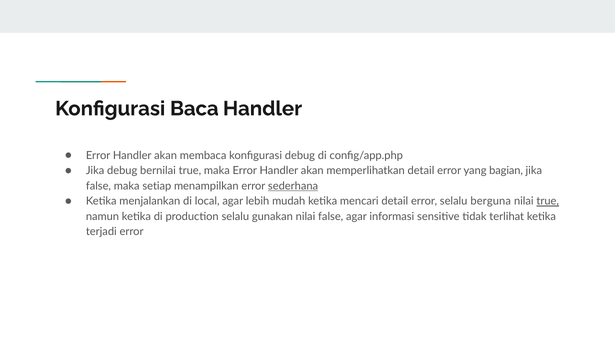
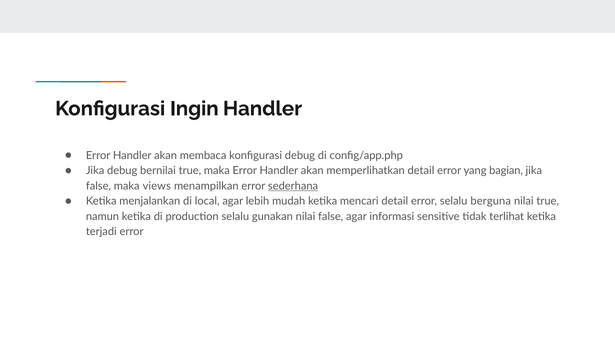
Baca: Baca -> Ingin
setiap: setiap -> views
true at (548, 201) underline: present -> none
